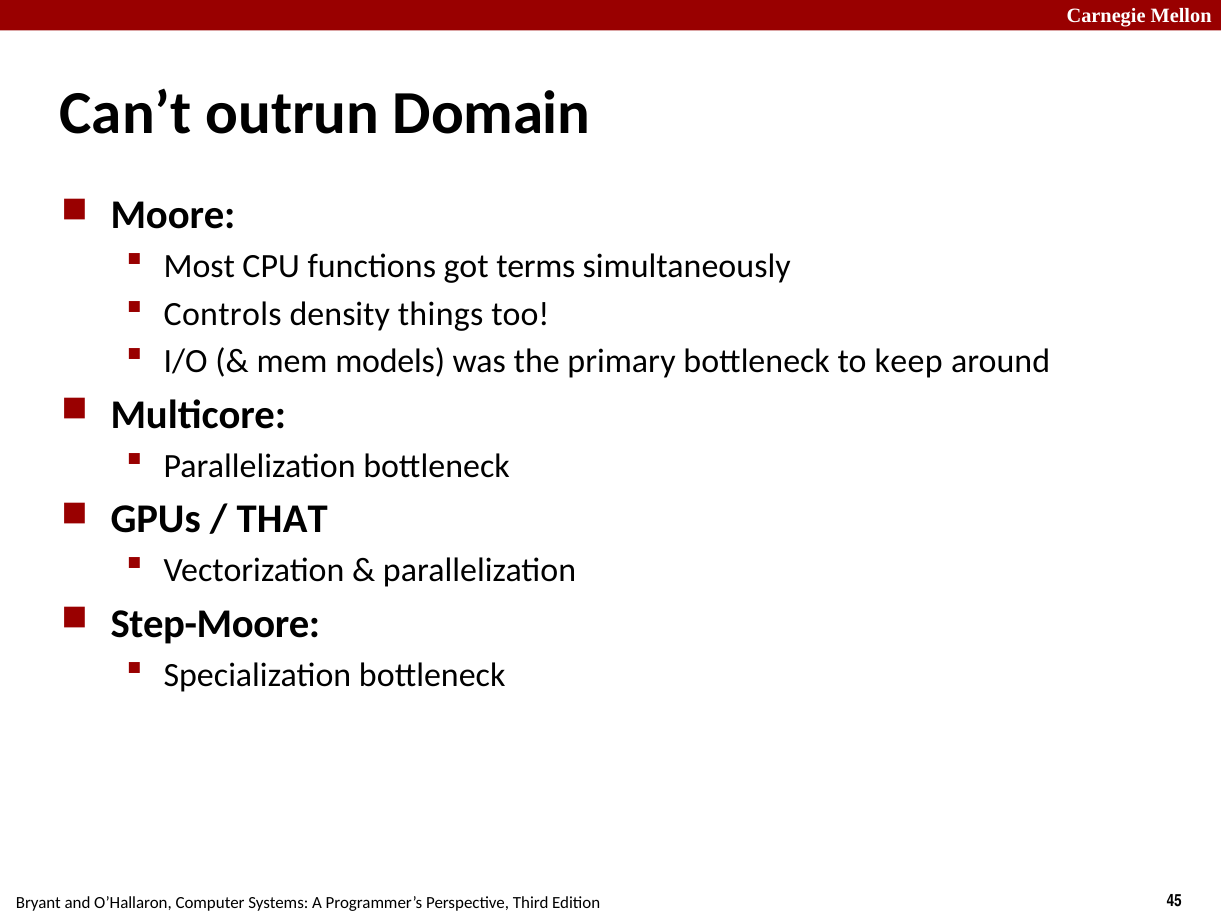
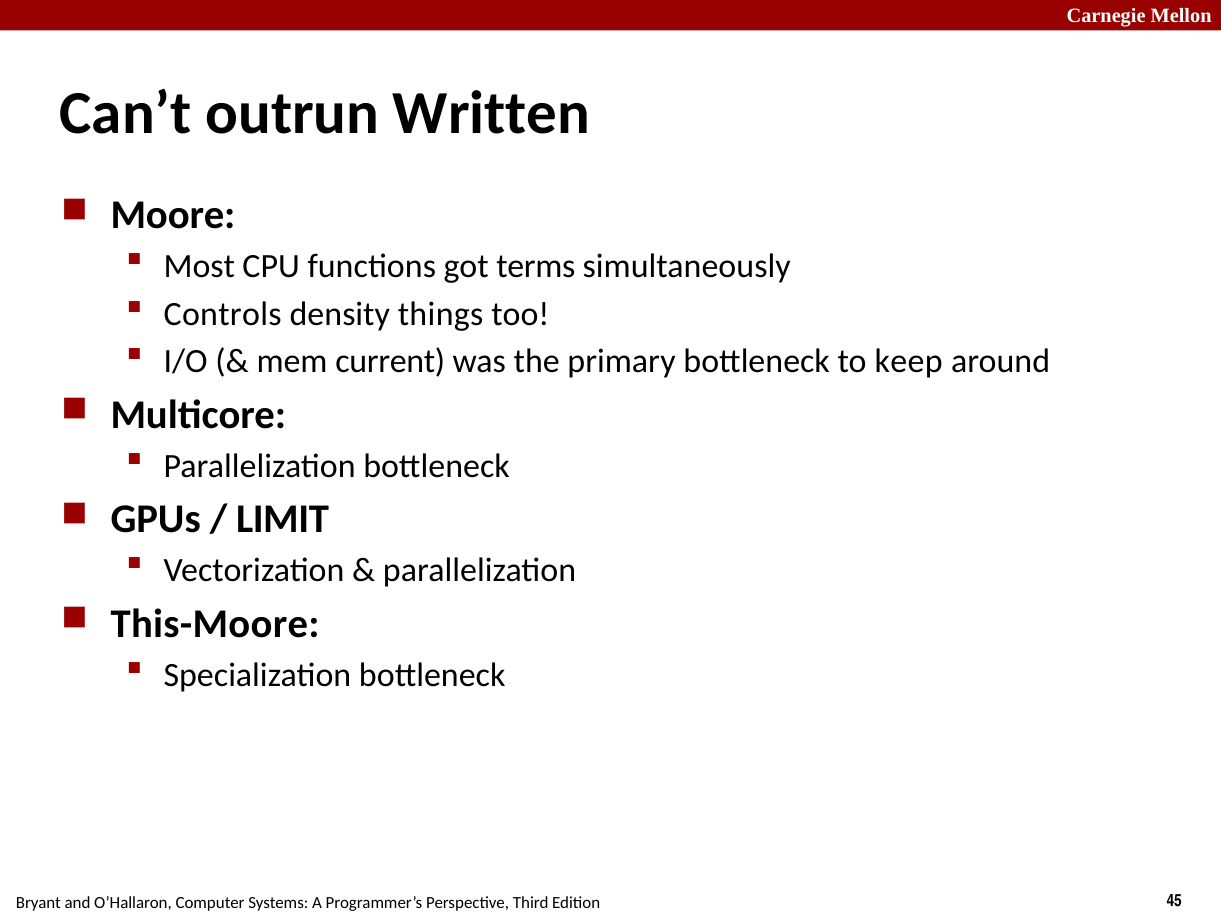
Domain: Domain -> Written
models: models -> current
THAT: THAT -> LIMIT
Step-Moore: Step-Moore -> This-Moore
